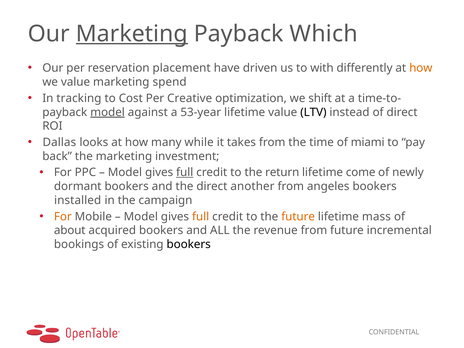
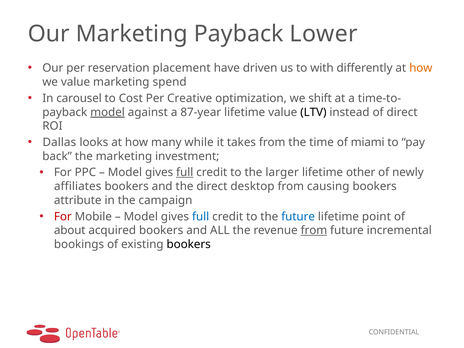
Marketing at (132, 34) underline: present -> none
Which: Which -> Lower
tracking: tracking -> carousel
53-year: 53-year -> 87-year
return: return -> larger
come: come -> other
dormant: dormant -> affiliates
another: another -> desktop
angeles: angeles -> causing
installed: installed -> attribute
For at (63, 217) colour: orange -> red
full at (201, 217) colour: orange -> blue
future at (298, 217) colour: orange -> blue
mass: mass -> point
from at (314, 230) underline: none -> present
